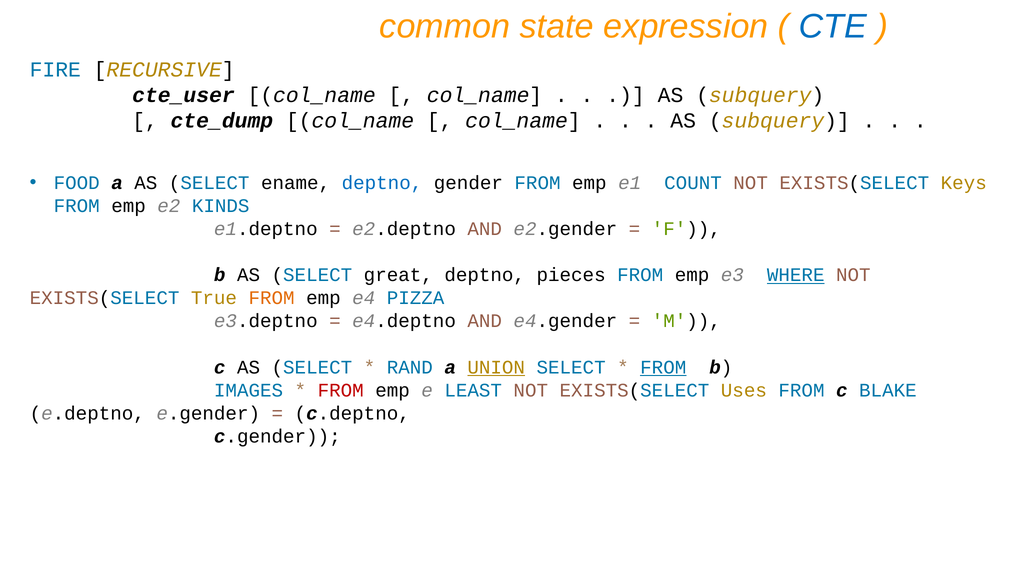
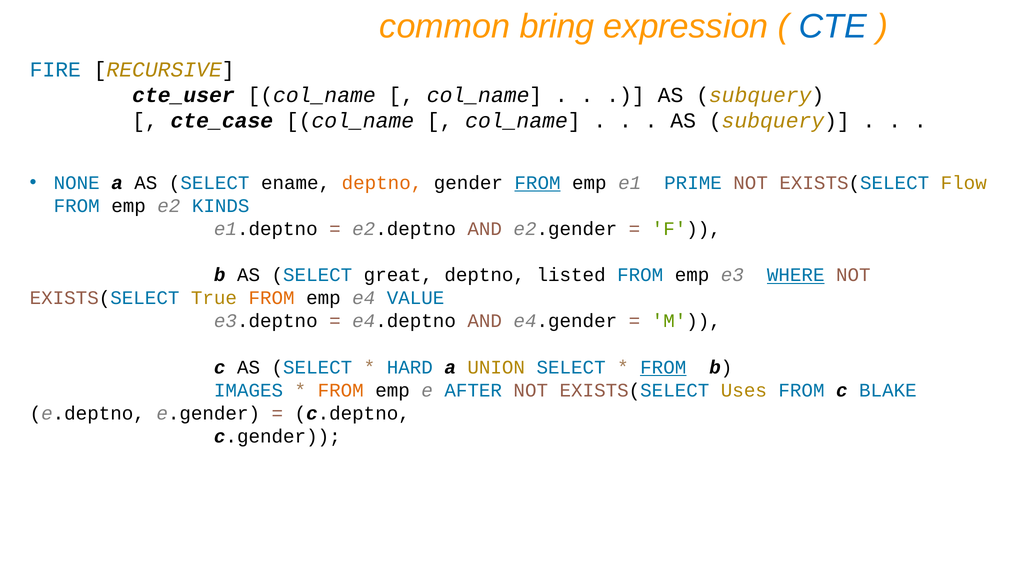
state: state -> bring
cte_dump: cte_dump -> cte_case
FOOD: FOOD -> NONE
deptno at (382, 183) colour: blue -> orange
FROM at (538, 183) underline: none -> present
COUNT: COUNT -> PRIME
Keys: Keys -> Flow
pieces: pieces -> listed
PIZZA: PIZZA -> VALUE
RAND: RAND -> HARD
UNION underline: present -> none
FROM at (341, 390) colour: red -> orange
LEAST: LEAST -> AFTER
